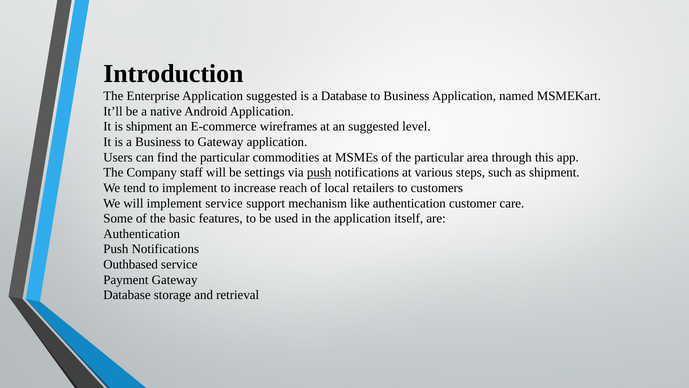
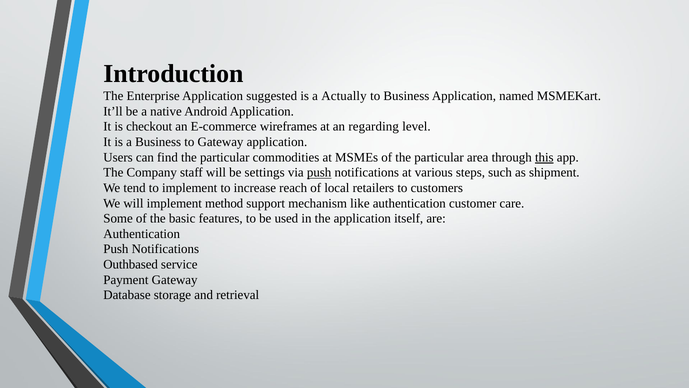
a Database: Database -> Actually
is shipment: shipment -> checkout
an suggested: suggested -> regarding
this underline: none -> present
implement service: service -> method
